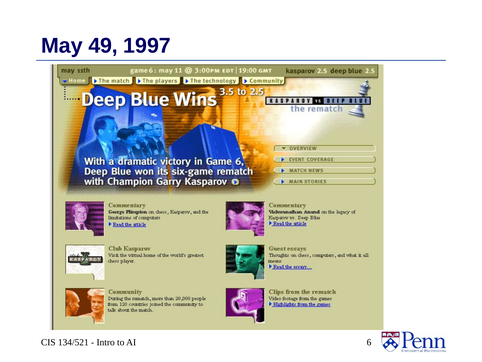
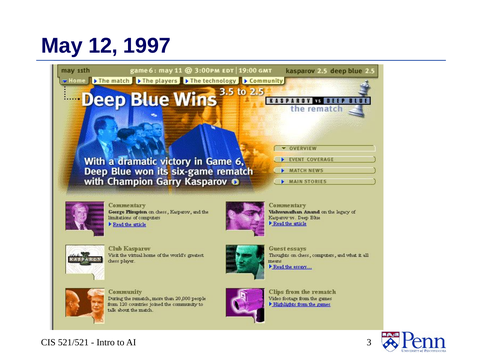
49: 49 -> 12
134/521: 134/521 -> 521/521
6: 6 -> 3
